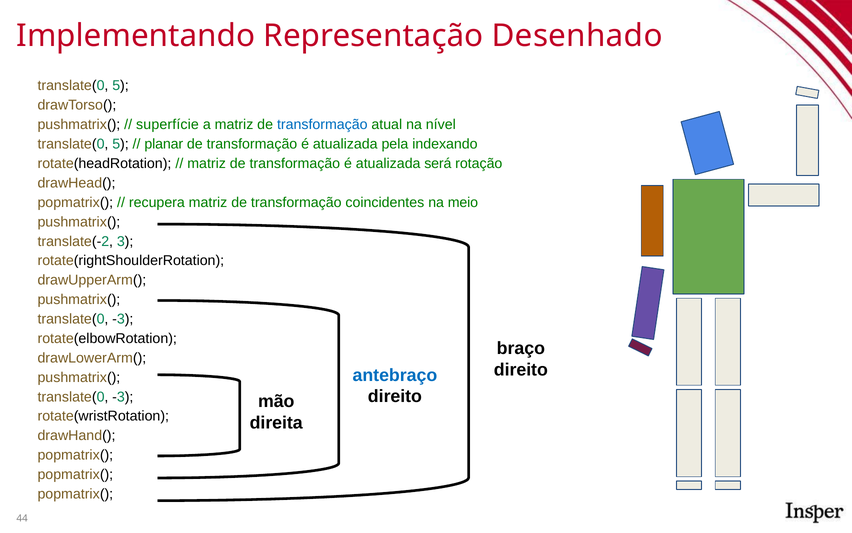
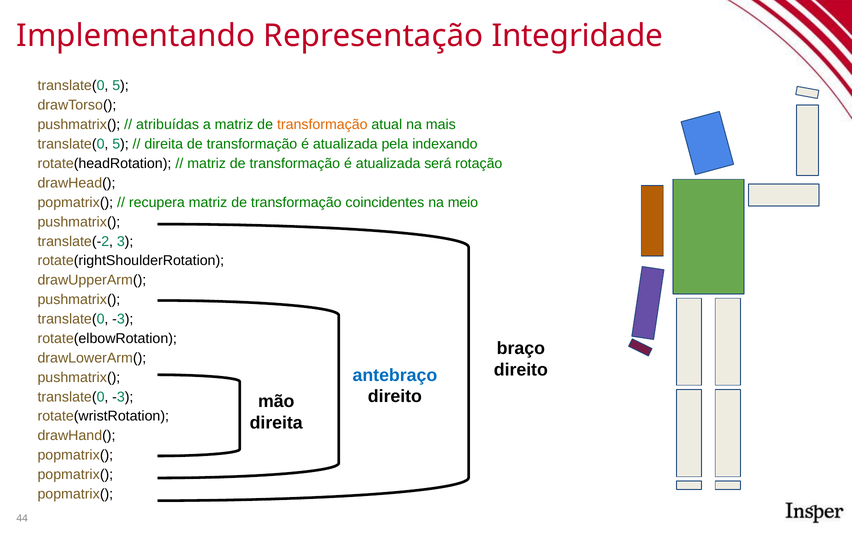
Desenhado: Desenhado -> Integridade
superfície: superfície -> atribuídas
transformação at (322, 125) colour: blue -> orange
nível: nível -> mais
planar at (164, 144): planar -> direita
